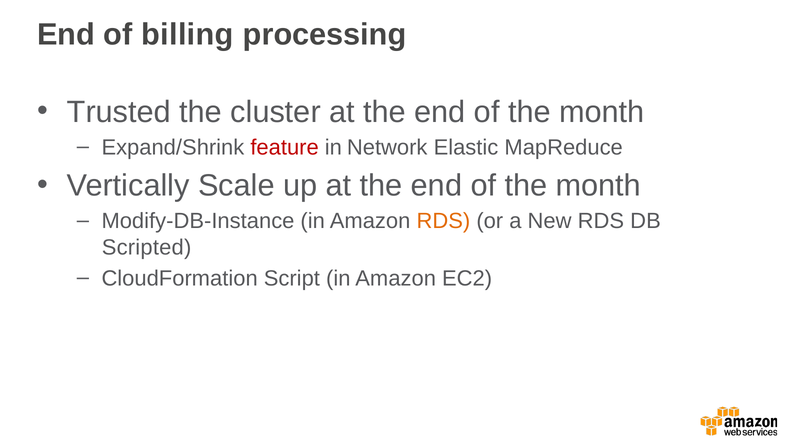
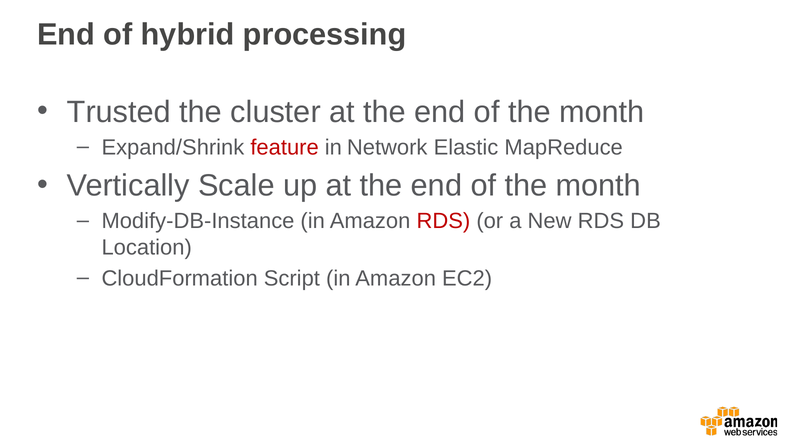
billing: billing -> hybrid
RDS at (443, 221) colour: orange -> red
Scripted: Scripted -> Location
